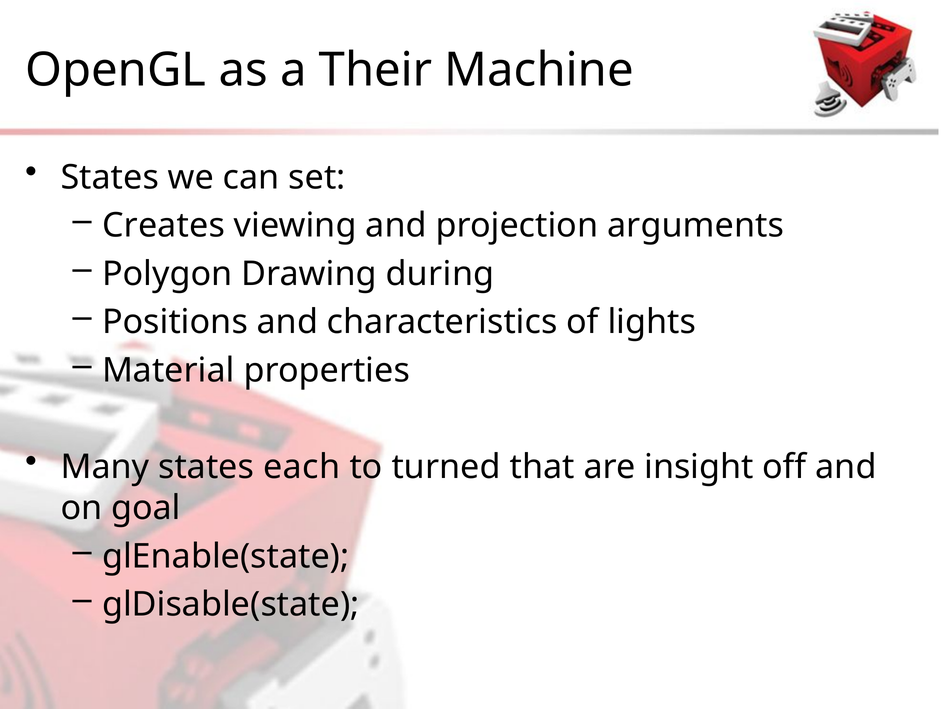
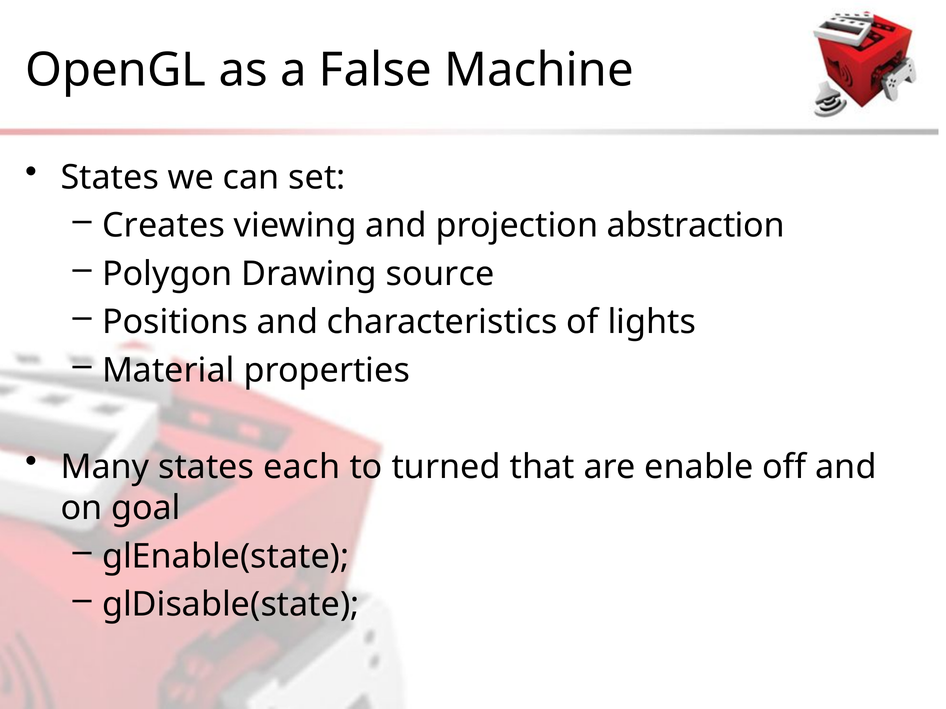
Their: Their -> False
arguments: arguments -> abstraction
during: during -> source
insight: insight -> enable
